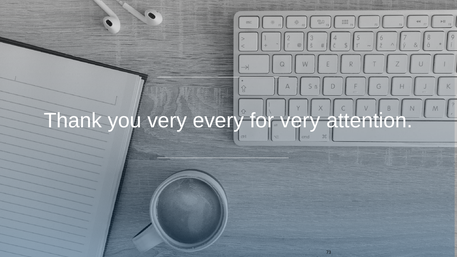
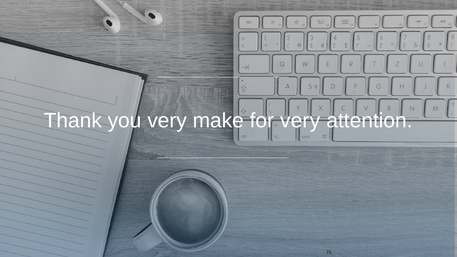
every: every -> make
